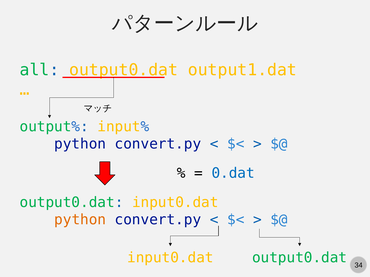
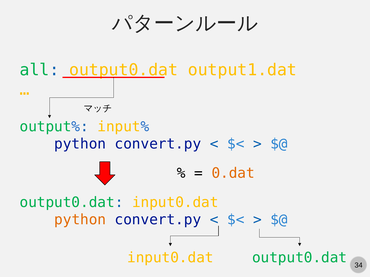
0.dat colour: blue -> orange
